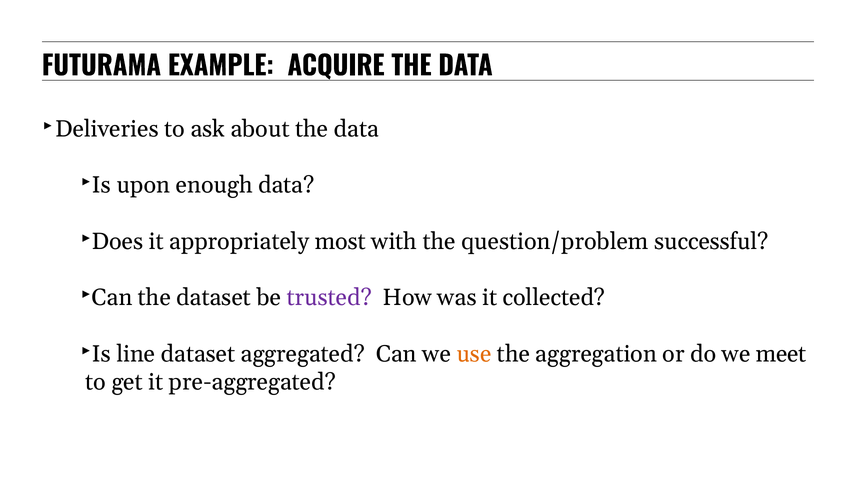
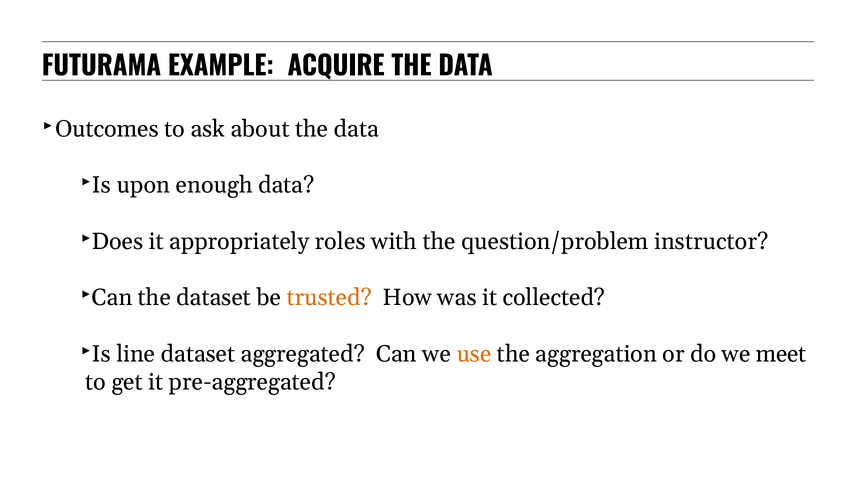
Deliveries: Deliveries -> Outcomes
most: most -> roles
successful: successful -> instructor
trusted colour: purple -> orange
